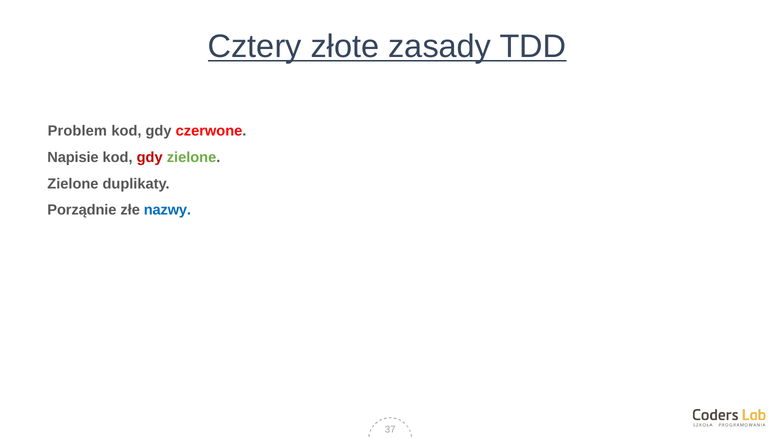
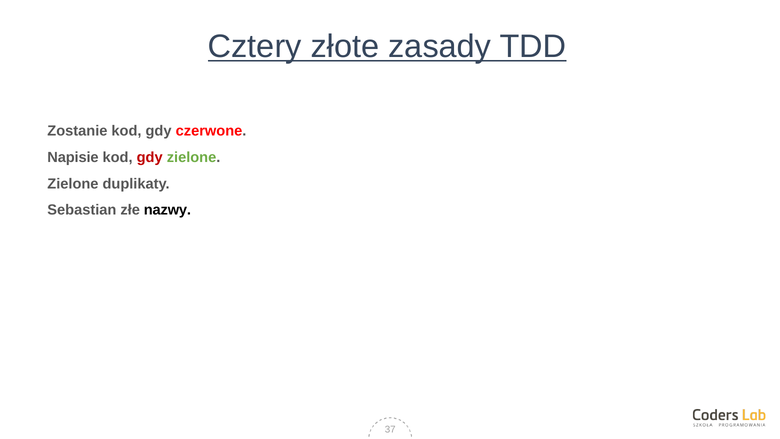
Problem: Problem -> Zostanie
Porządnie: Porządnie -> Sebastian
nazwy colour: blue -> black
